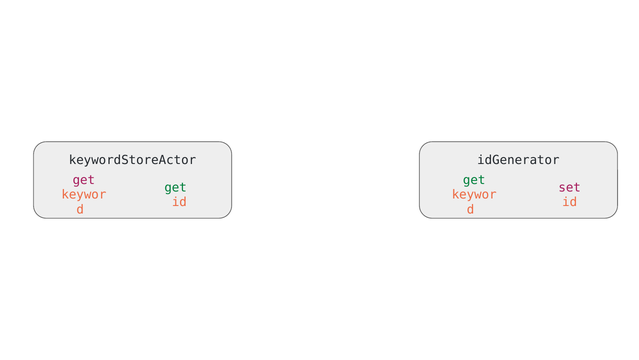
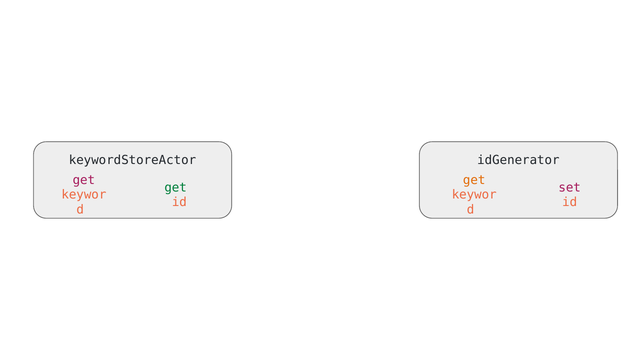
get at (474, 180) colour: green -> orange
